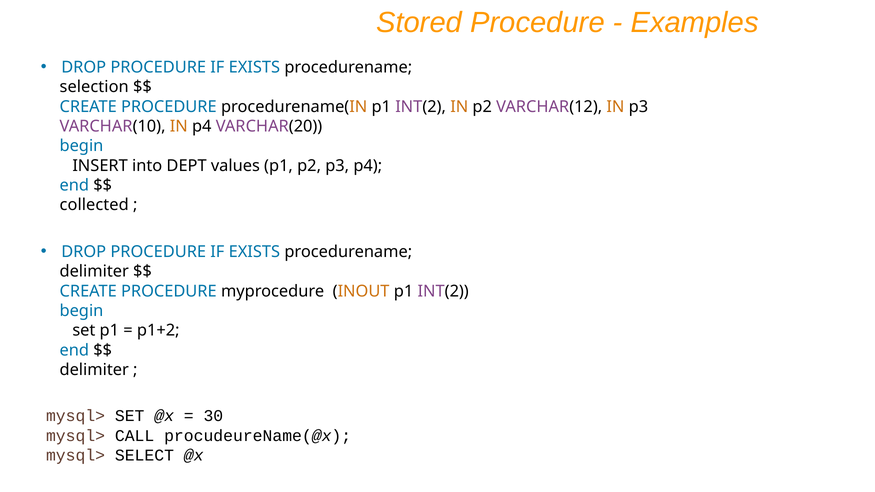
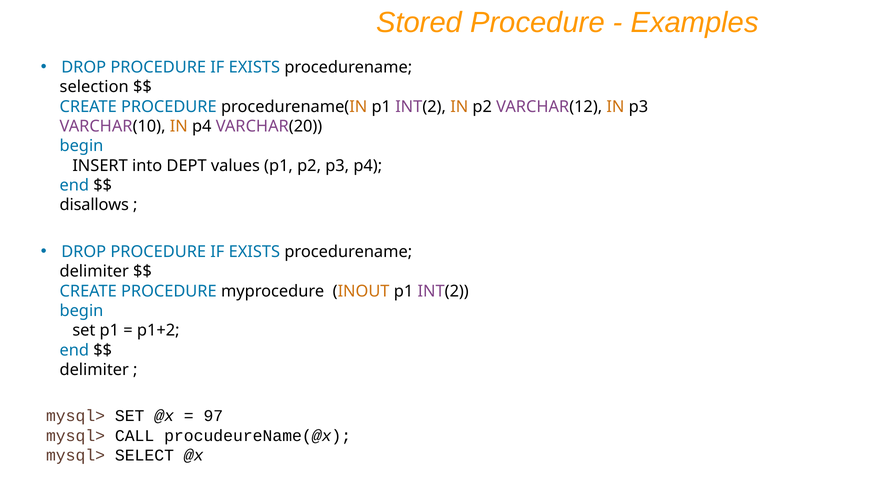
collected: collected -> disallows
30: 30 -> 97
